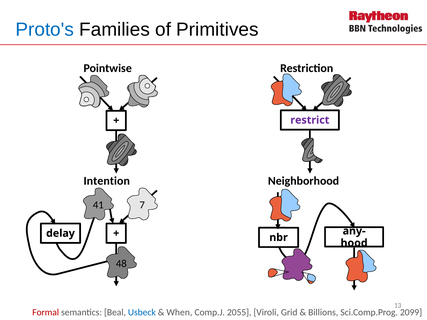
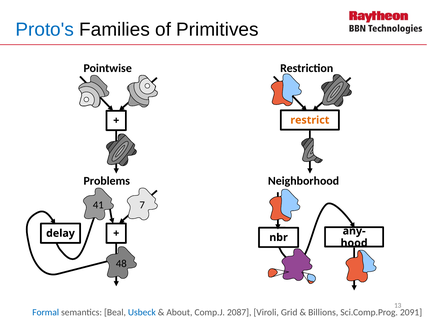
restrict colour: purple -> orange
Intention: Intention -> Problems
Formal colour: red -> blue
When: When -> About
2055: 2055 -> 2087
2099: 2099 -> 2091
